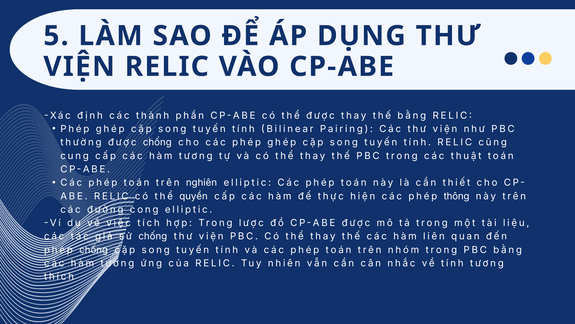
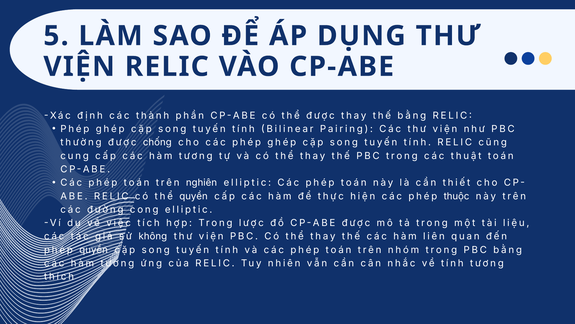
thông: thông -> thuộc
sử chống: chống -> không
phép chống: chống -> quyền
